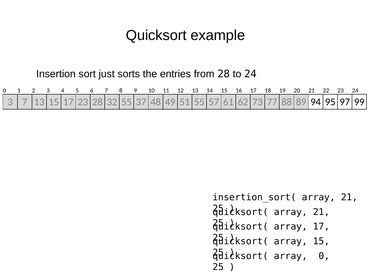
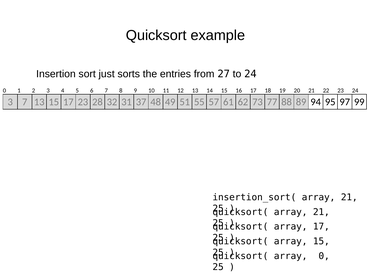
from 28: 28 -> 27
32 55: 55 -> 31
